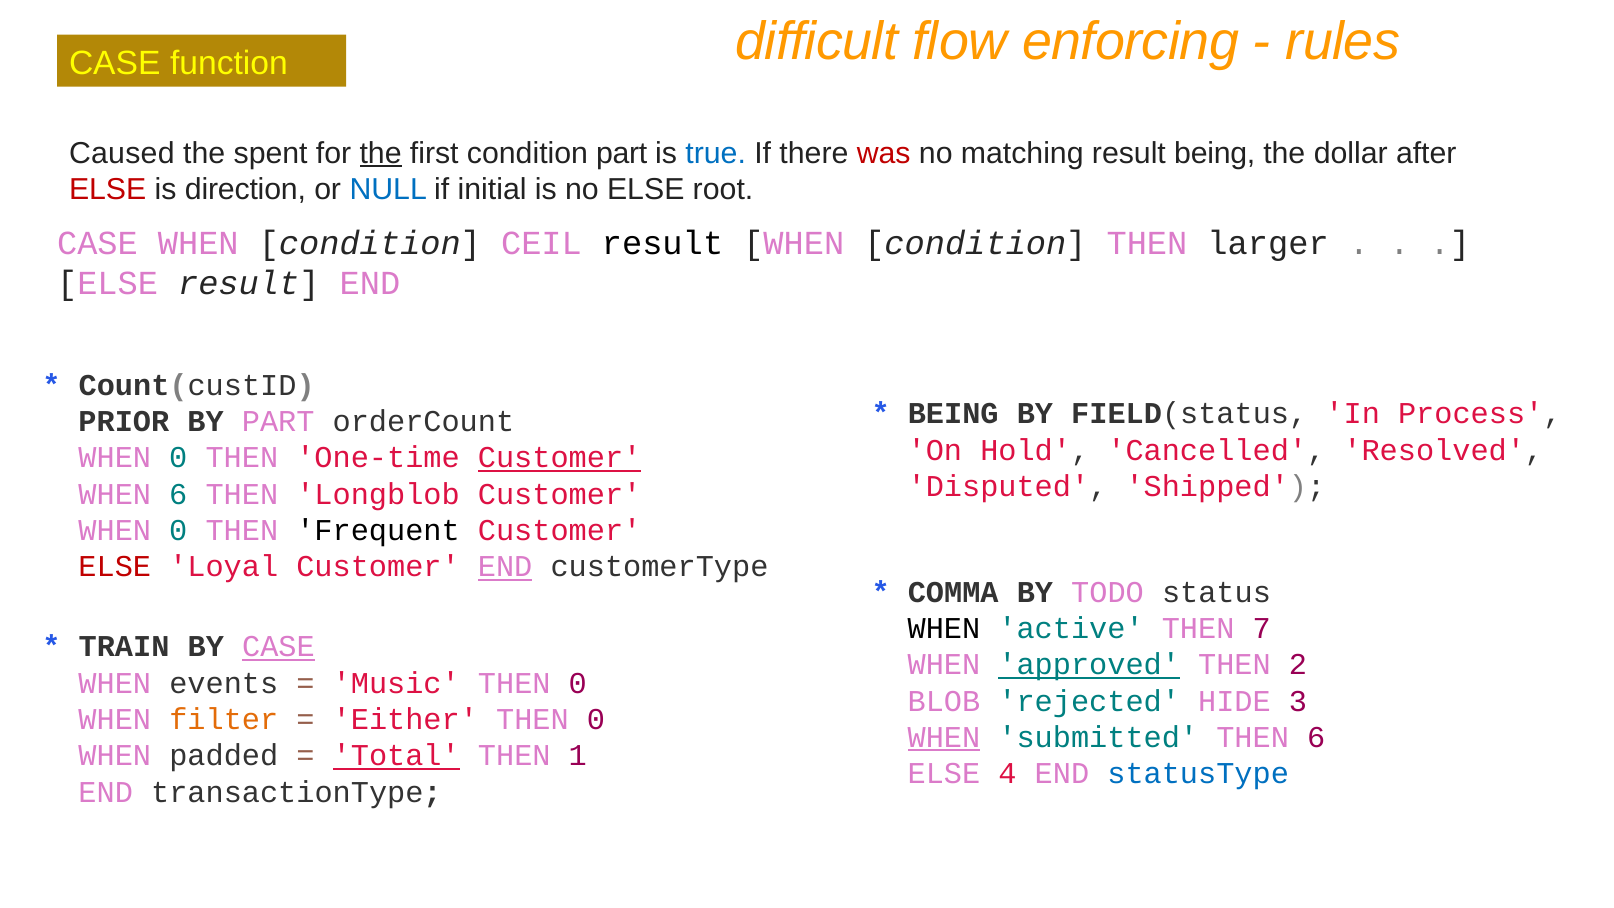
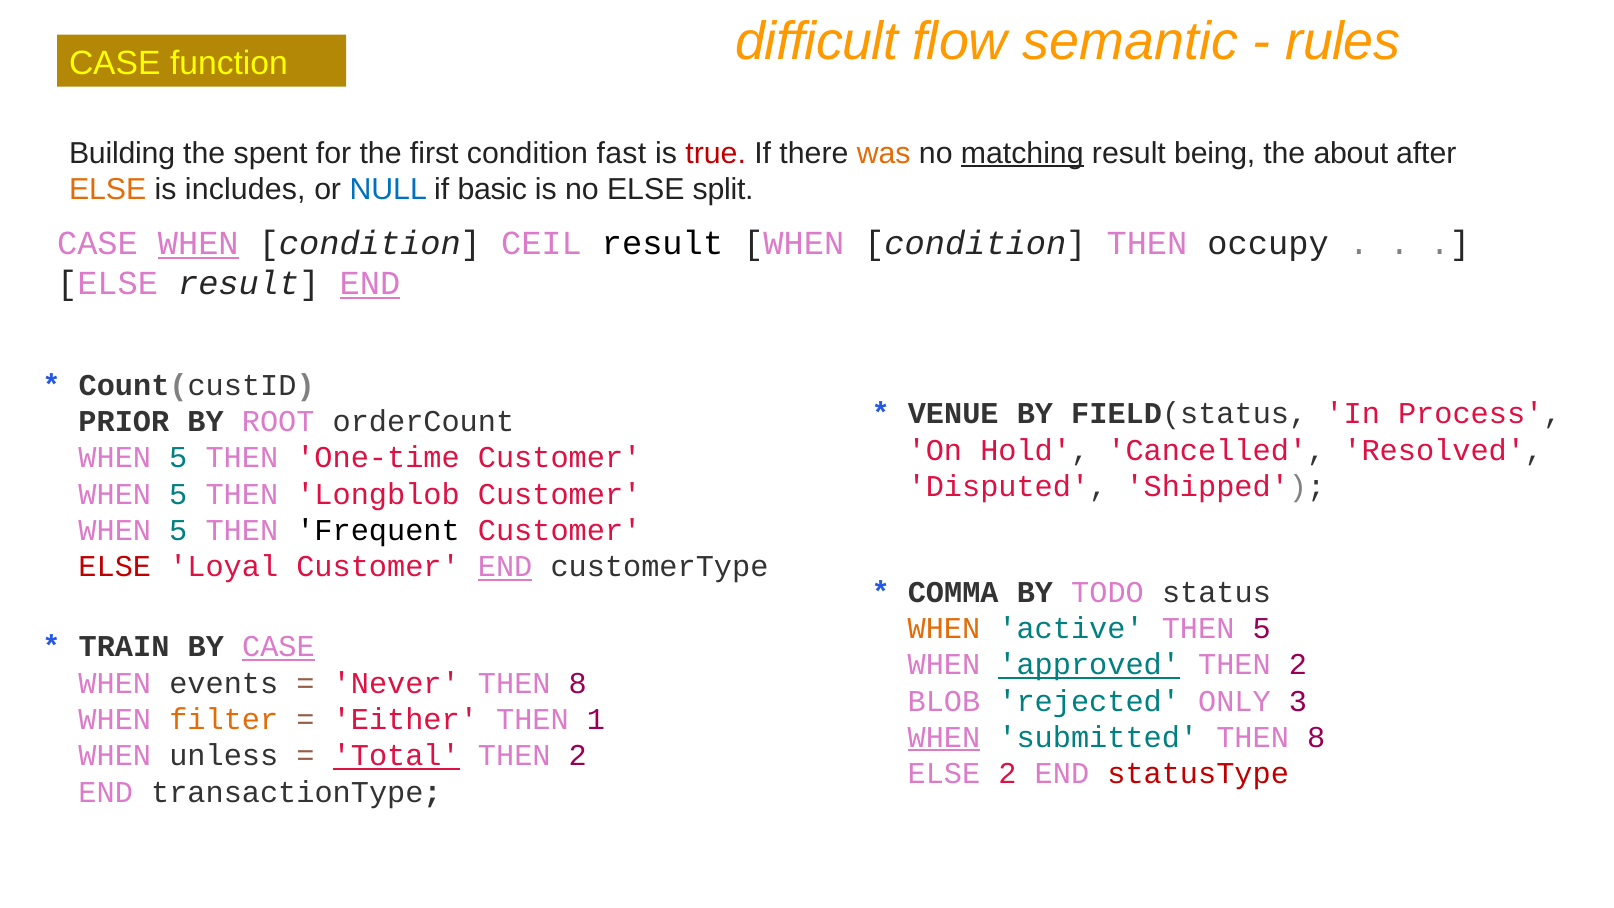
enforcing: enforcing -> semantic
Caused: Caused -> Building
the at (381, 153) underline: present -> none
condition part: part -> fast
true colour: blue -> red
was colour: red -> orange
matching underline: none -> present
dollar: dollar -> about
ELSE at (108, 190) colour: red -> orange
direction: direction -> includes
initial: initial -> basic
root: root -> split
WHEN at (198, 243) underline: none -> present
larger: larger -> occupy
END at (370, 283) underline: none -> present
BEING at (953, 414): BEING -> VENUE
BY PART: PART -> ROOT
0 at (178, 458): 0 -> 5
Customer at (560, 458) underline: present -> none
6 at (178, 494): 6 -> 5
0 at (178, 530): 0 -> 5
WHEN at (944, 628) colour: black -> orange
THEN 7: 7 -> 5
Music: Music -> Never
0 at (578, 683): 0 -> 8
HIDE: HIDE -> ONLY
0 at (596, 719): 0 -> 1
submitted THEN 6: 6 -> 8
padded: padded -> unless
1 at (578, 756): 1 -> 2
ELSE 4: 4 -> 2
statusType colour: blue -> red
